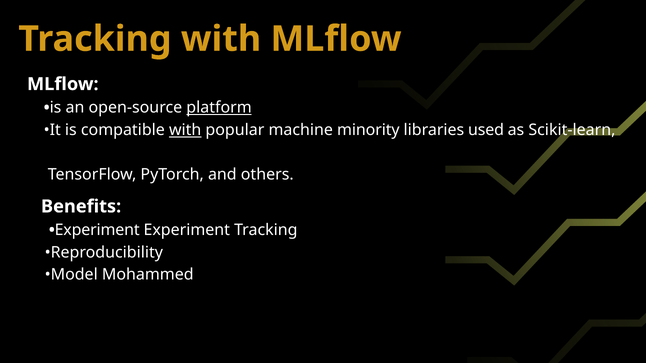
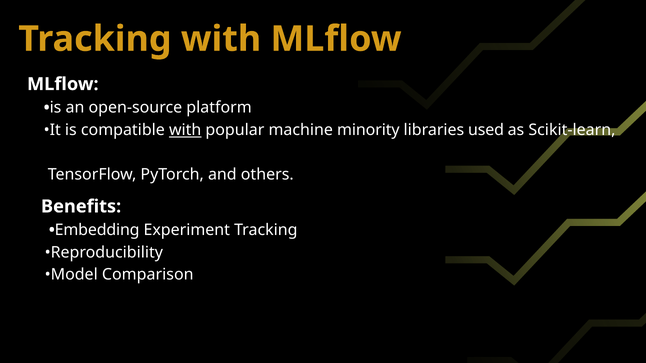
platform underline: present -> none
Experiment at (97, 230): Experiment -> Embedding
Mohammed: Mohammed -> Comparison
